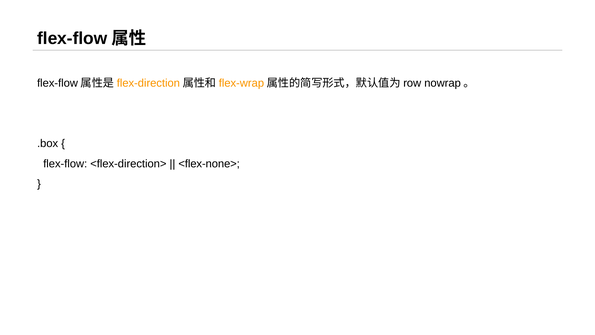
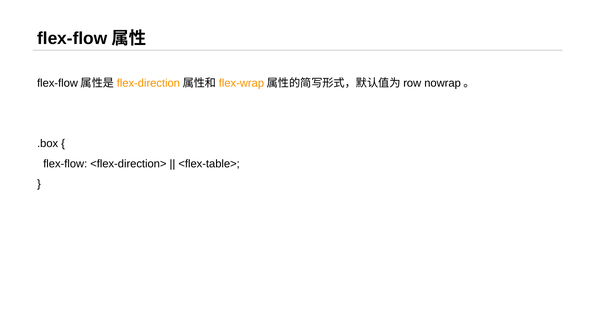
<flex-none>: <flex-none> -> <flex-table>
